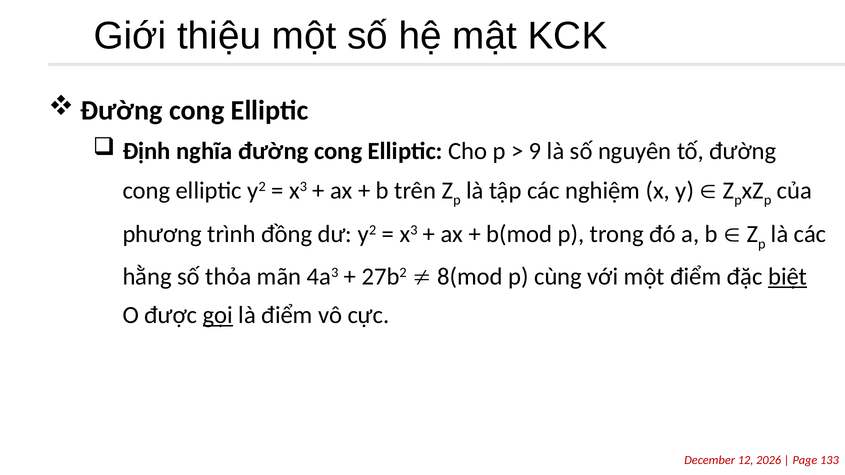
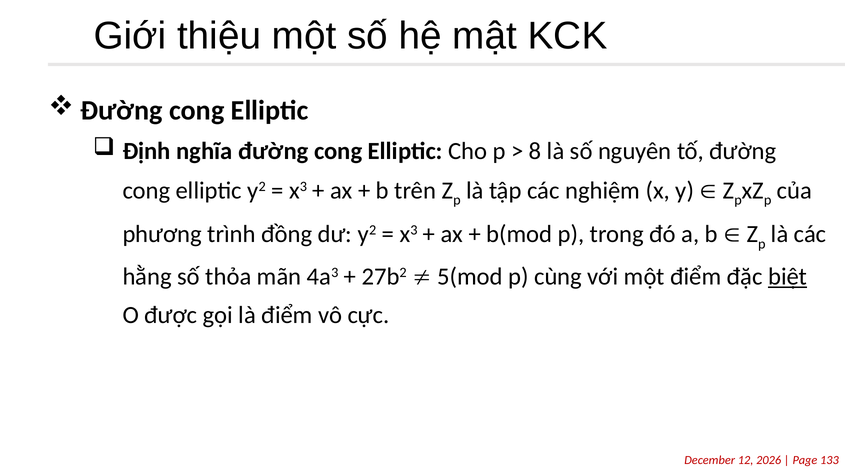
9: 9 -> 8
8(mod: 8(mod -> 5(mod
gọi underline: present -> none
